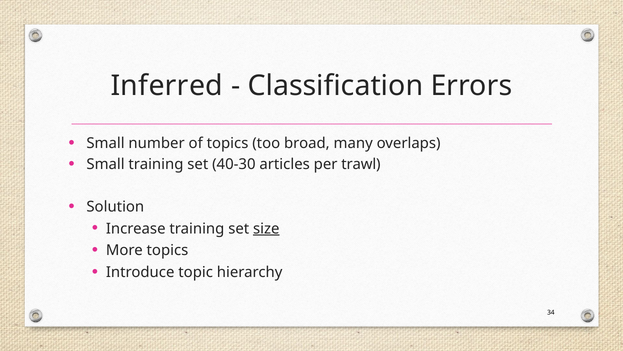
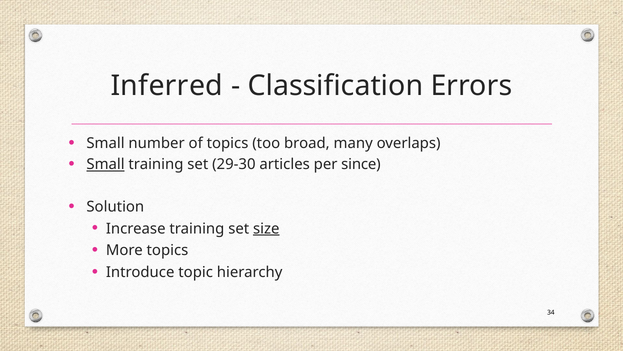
Small at (106, 164) underline: none -> present
40-30: 40-30 -> 29-30
trawl: trawl -> since
